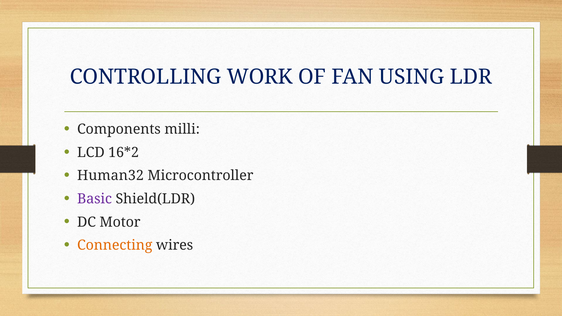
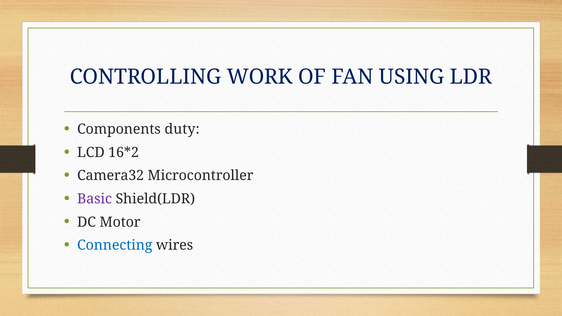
milli: milli -> duty
Human32: Human32 -> Camera32
Connecting colour: orange -> blue
